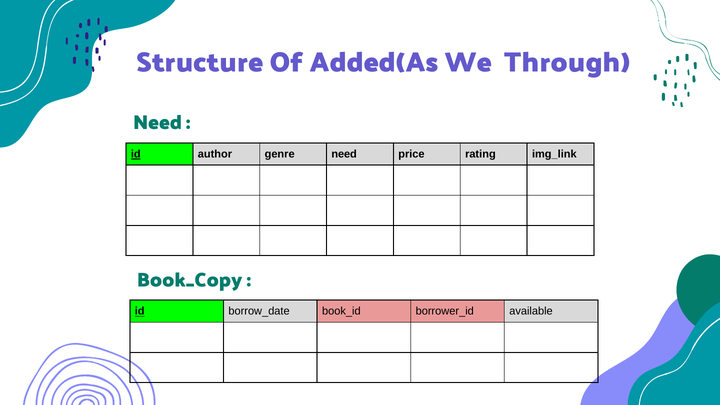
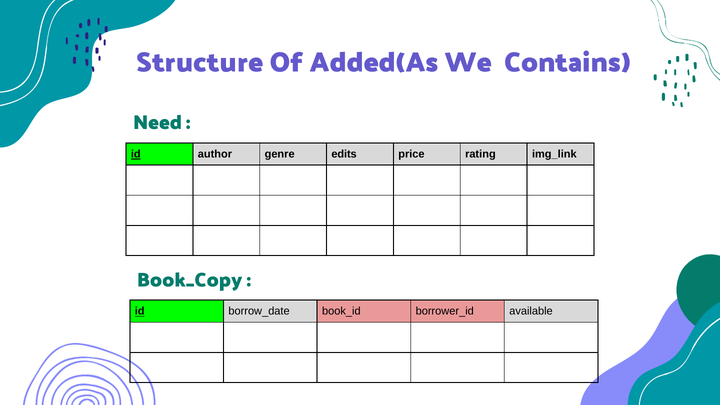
Through: Through -> Contains
genre need: need -> edits
